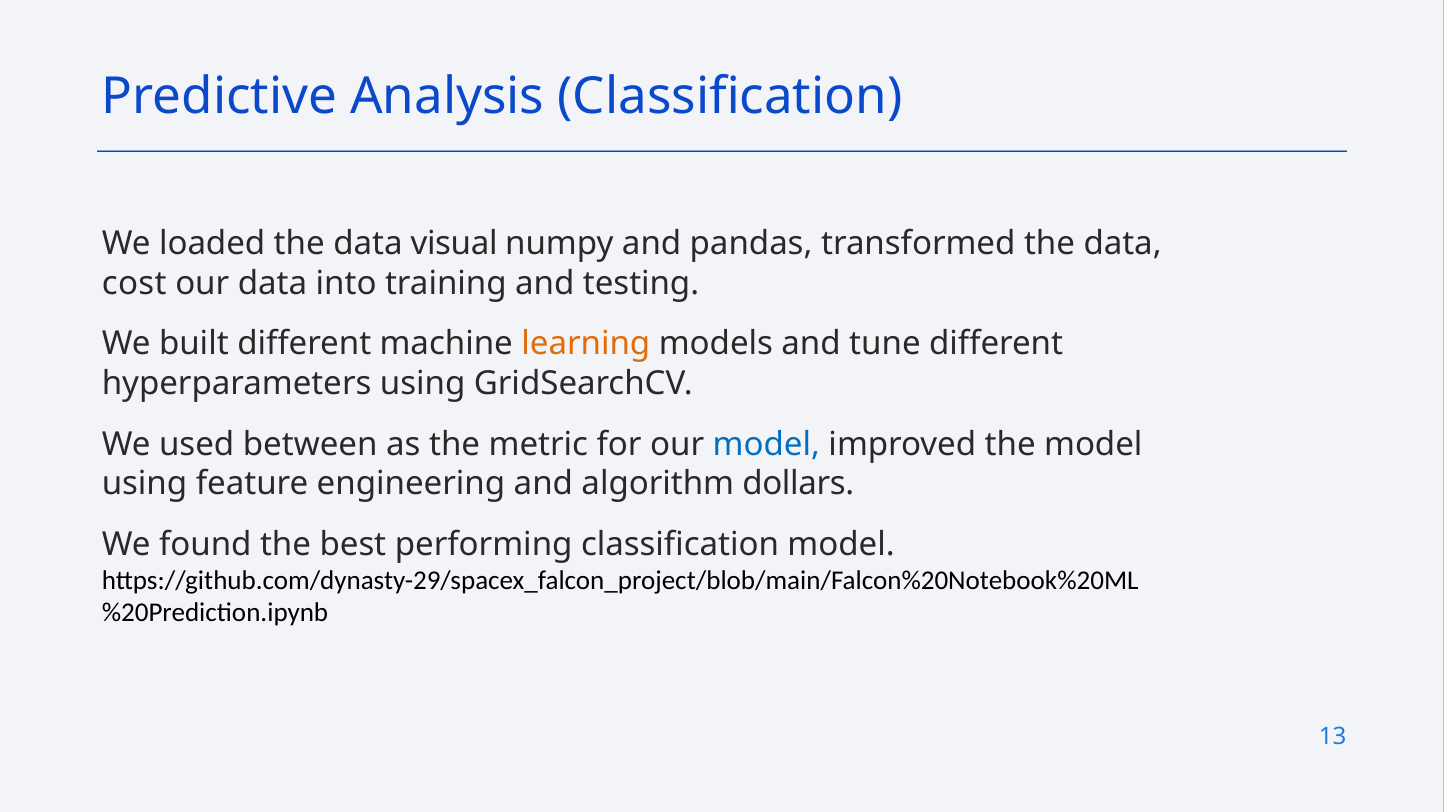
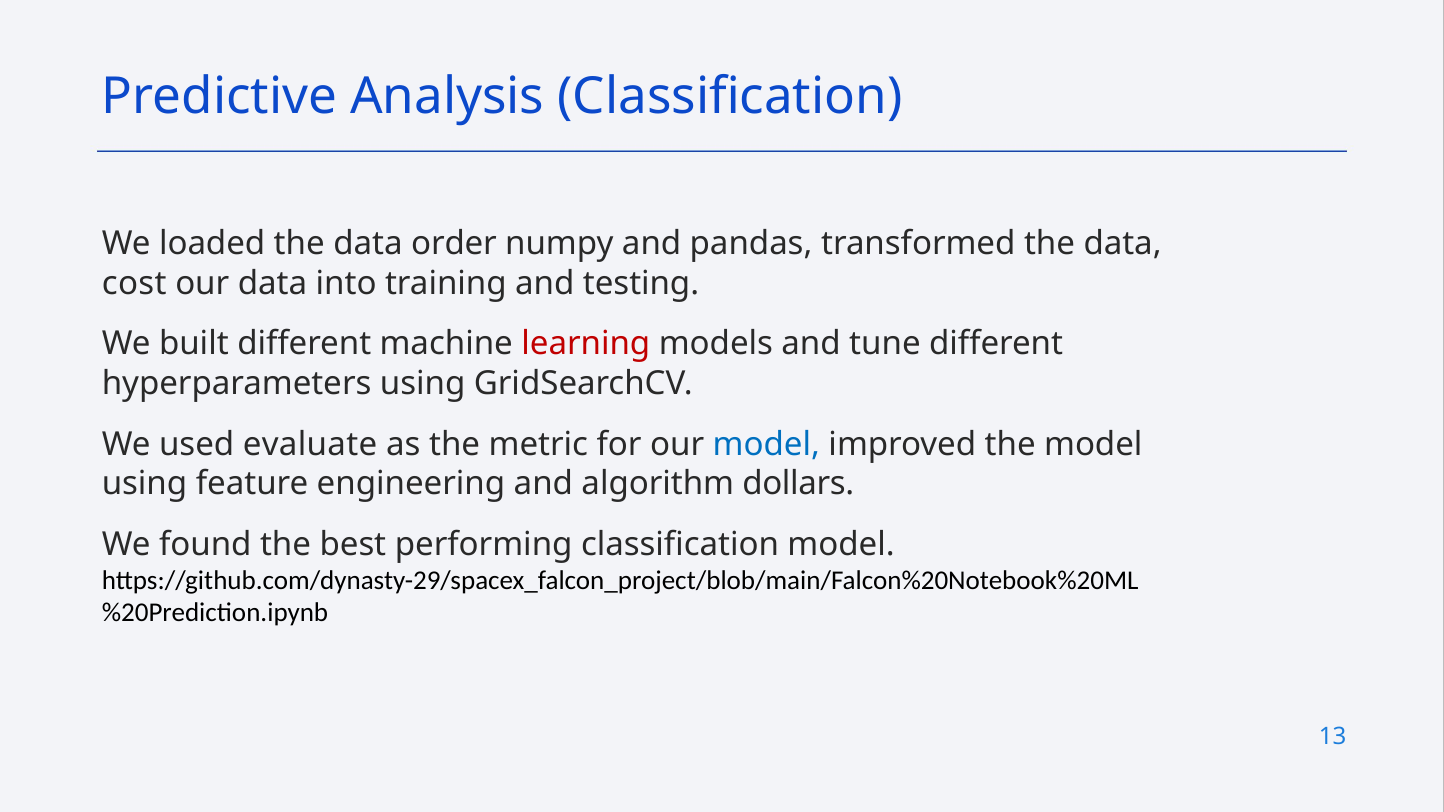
visual: visual -> order
learning colour: orange -> red
between: between -> evaluate
